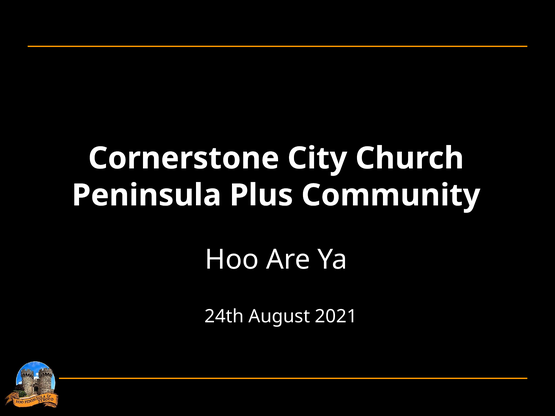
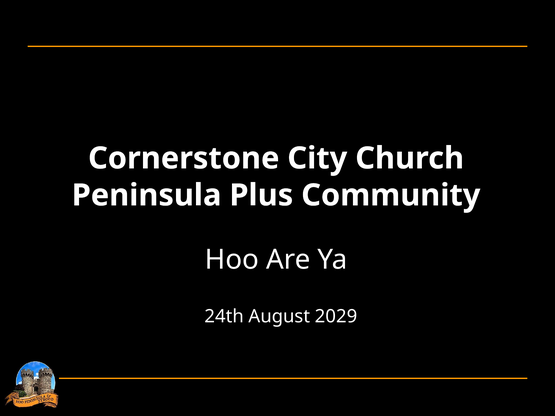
2021: 2021 -> 2029
